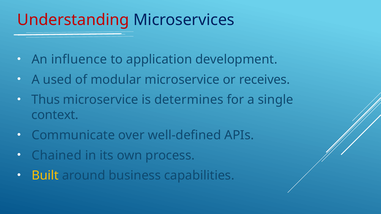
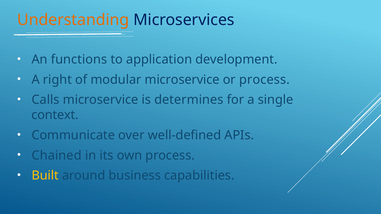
Understanding colour: red -> orange
influence: influence -> functions
used: used -> right
or receives: receives -> process
Thus: Thus -> Calls
